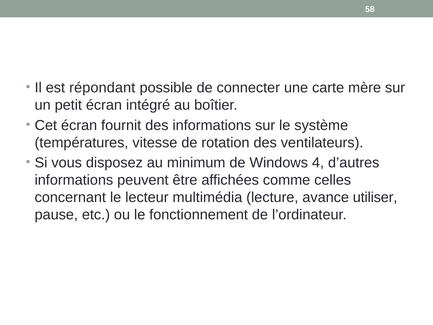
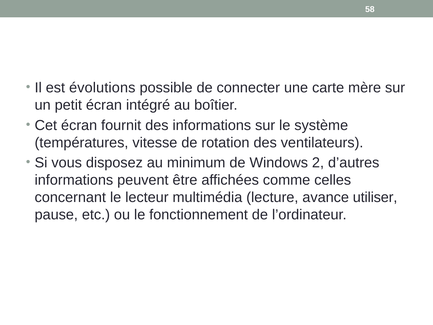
répondant: répondant -> évolutions
4: 4 -> 2
